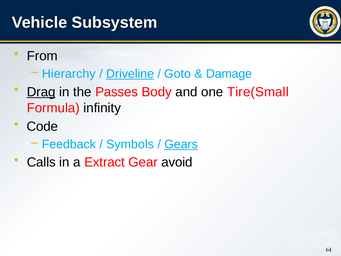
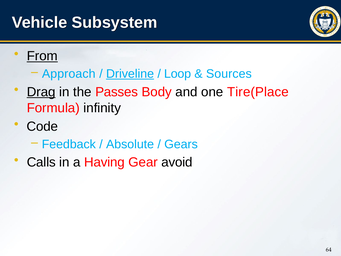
From underline: none -> present
Hierarchy: Hierarchy -> Approach
Goto: Goto -> Loop
Damage: Damage -> Sources
Tire(Small: Tire(Small -> Tire(Place
Symbols: Symbols -> Absolute
Gears underline: present -> none
Extract: Extract -> Having
